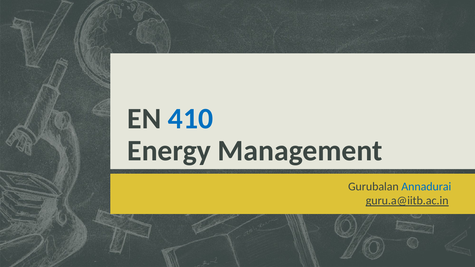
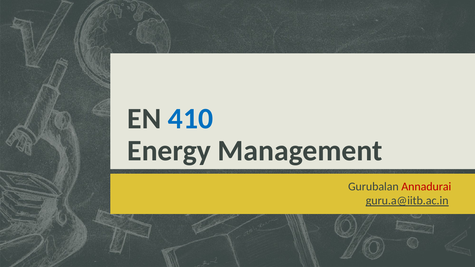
Annadurai colour: blue -> red
